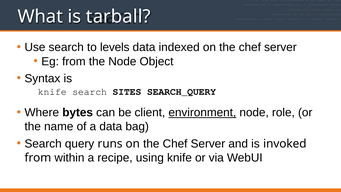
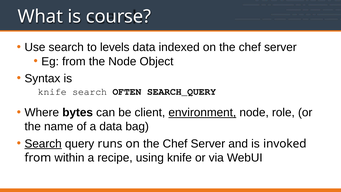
tarball: tarball -> course
SITES: SITES -> OFTEN
Search at (43, 144) underline: none -> present
